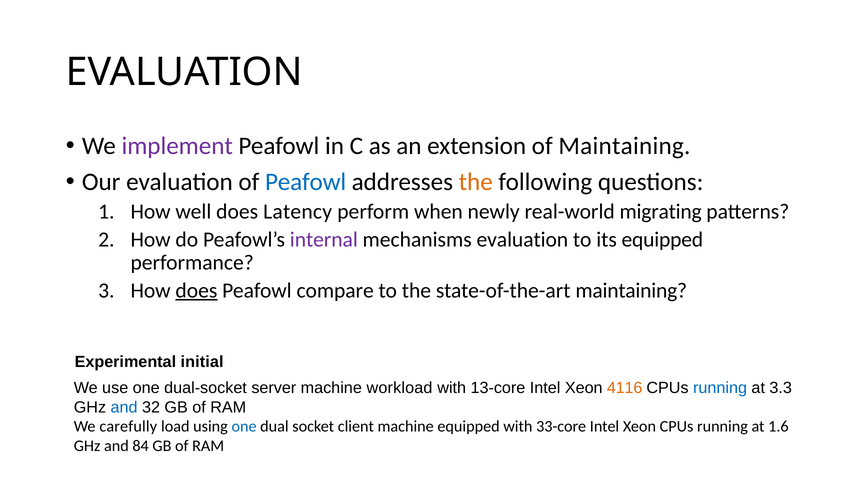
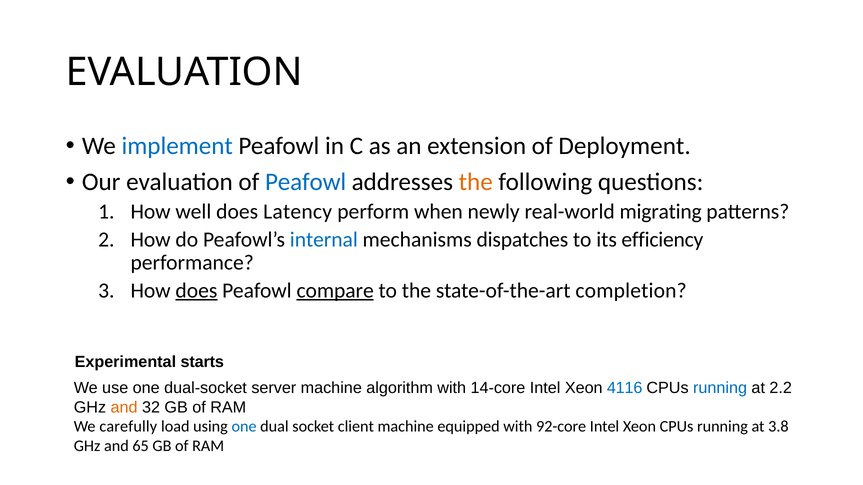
implement colour: purple -> blue
of Maintaining: Maintaining -> Deployment
internal colour: purple -> blue
mechanisms evaluation: evaluation -> dispatches
its equipped: equipped -> efficiency
compare underline: none -> present
state-of-the-art maintaining: maintaining -> completion
initial: initial -> starts
workload: workload -> algorithm
13-core: 13-core -> 14-core
4116 colour: orange -> blue
3.3: 3.3 -> 2.2
and at (124, 408) colour: blue -> orange
33-core: 33-core -> 92-core
1.6: 1.6 -> 3.8
84: 84 -> 65
